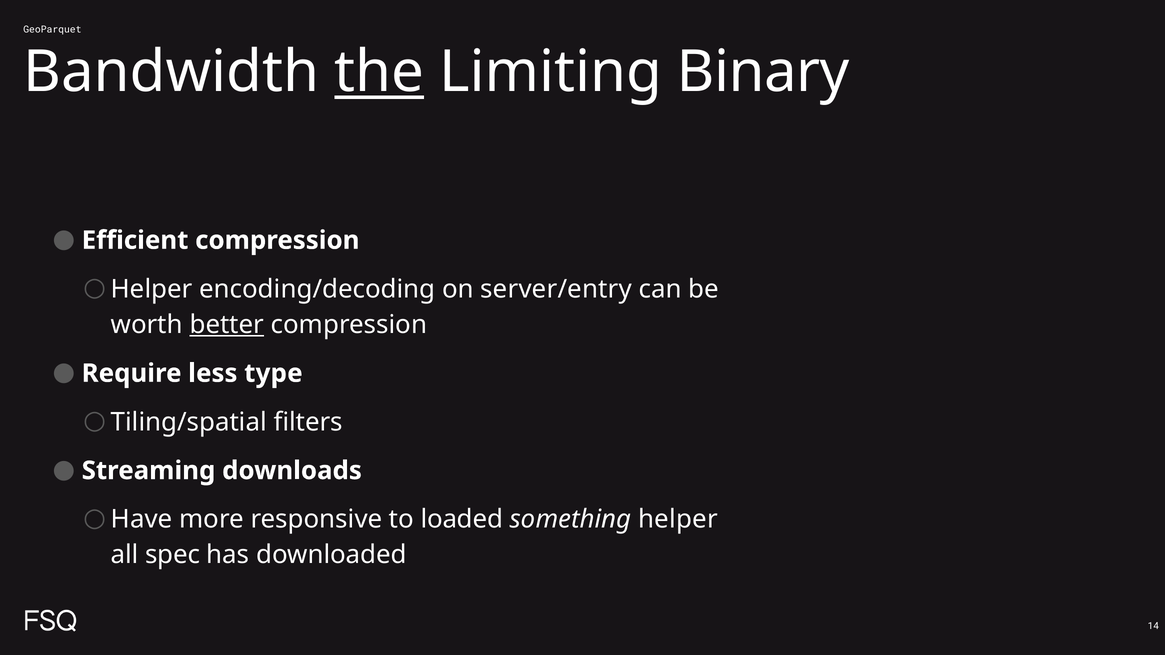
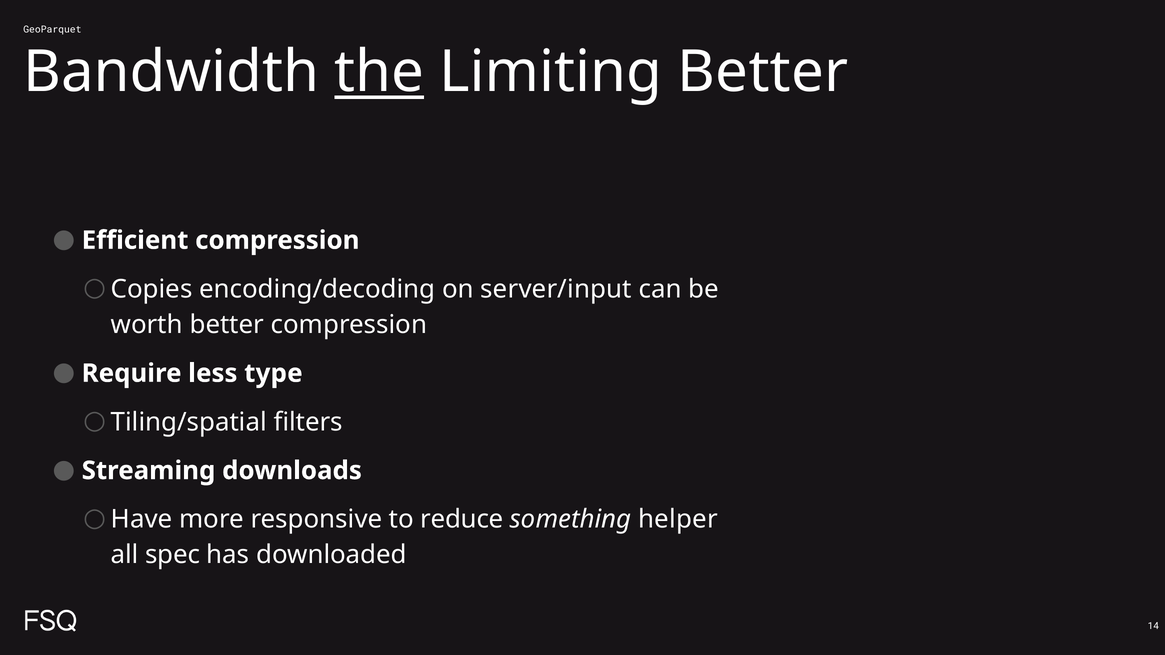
Limiting Binary: Binary -> Better
Helper at (152, 289): Helper -> Copies
server/entry: server/entry -> server/input
better at (227, 325) underline: present -> none
loaded: loaded -> reduce
